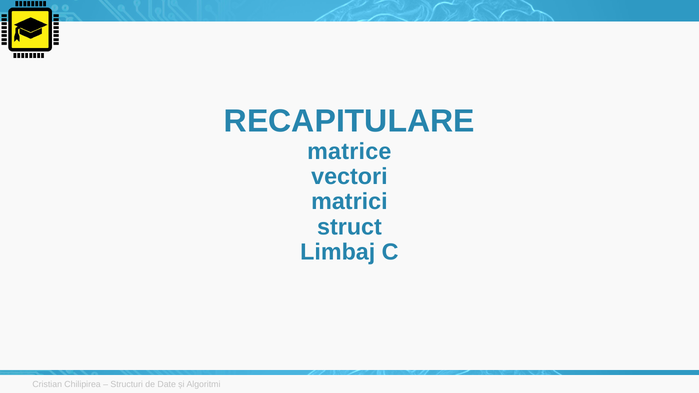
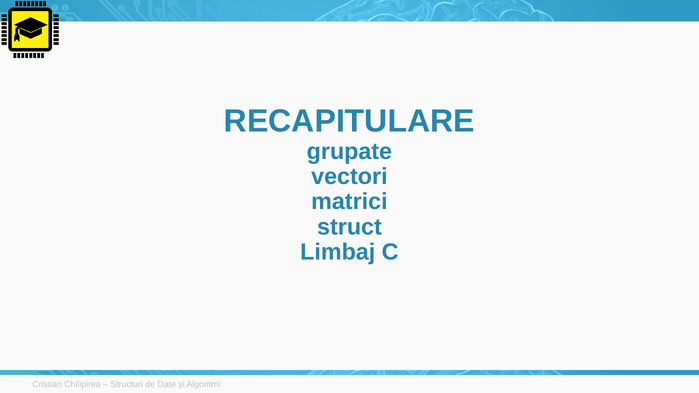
matrice: matrice -> grupate
